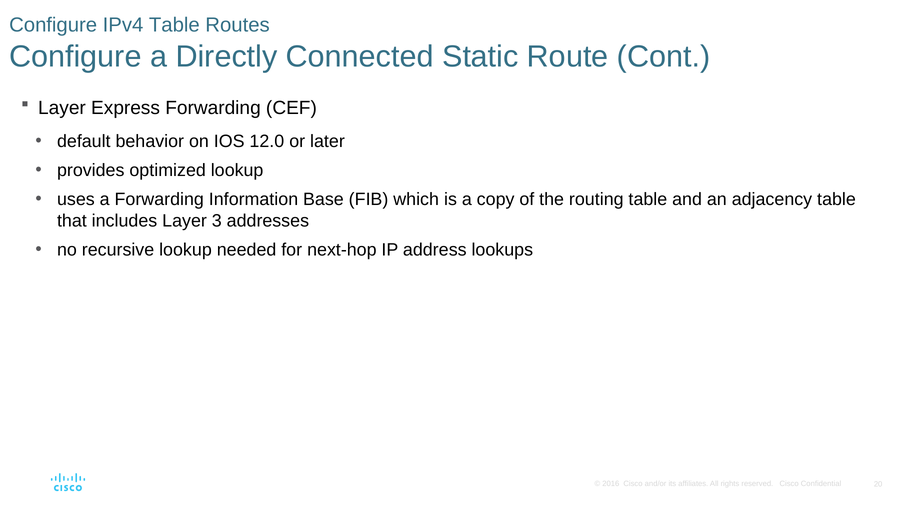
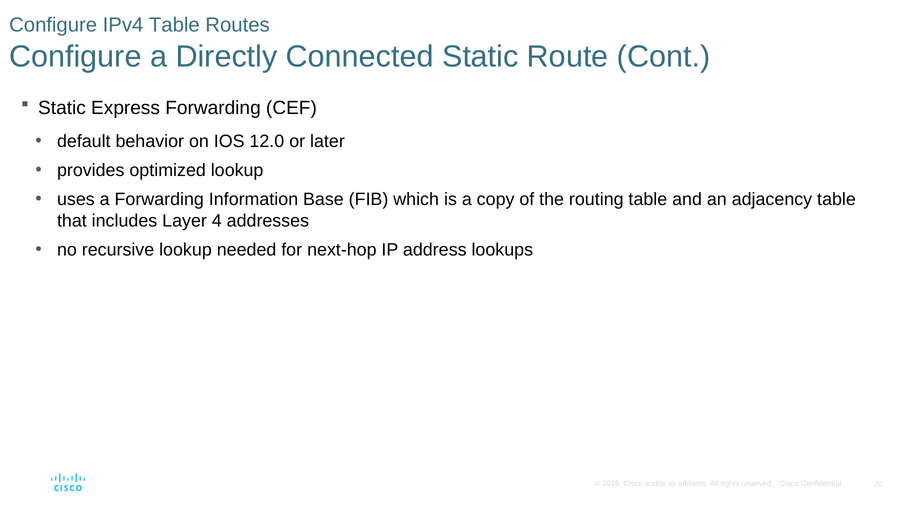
Layer at (62, 108): Layer -> Static
3: 3 -> 4
